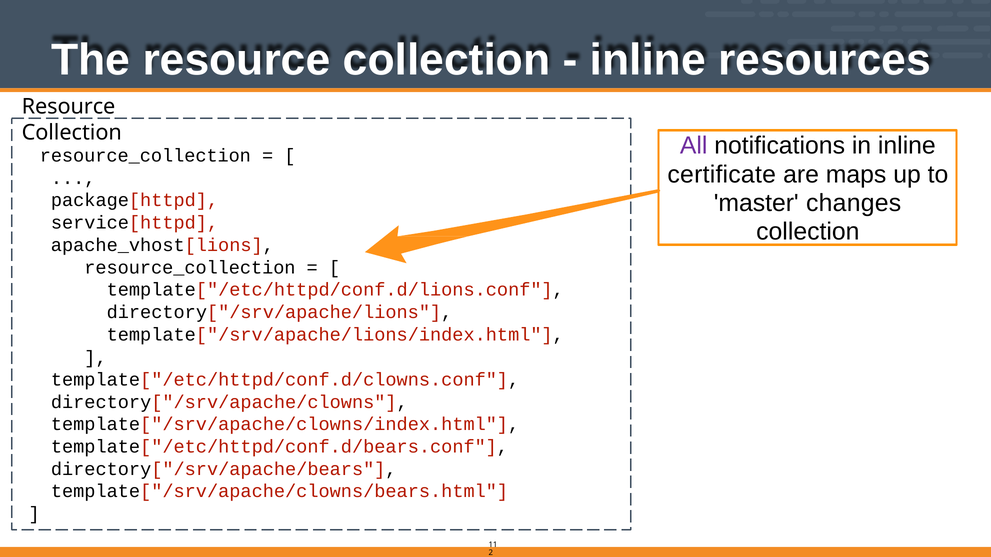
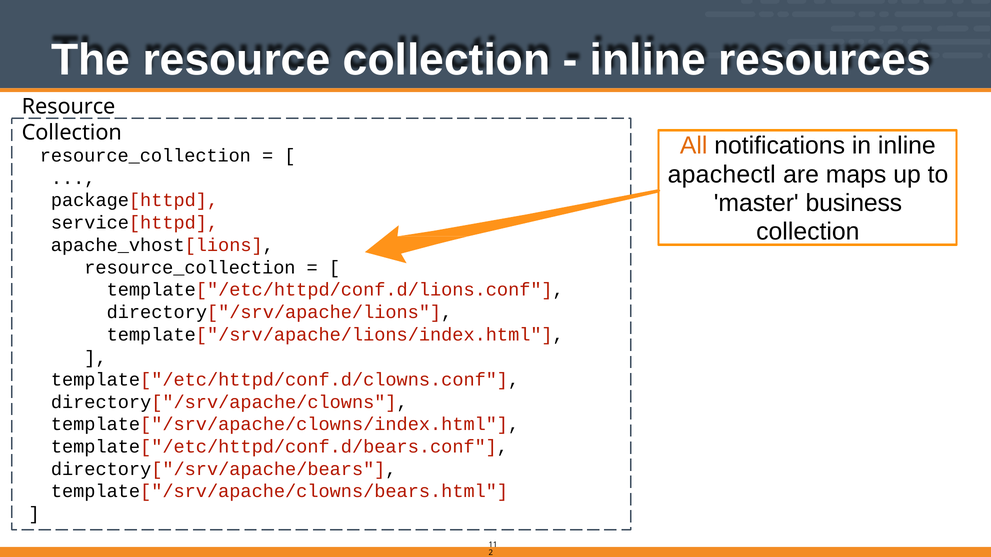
All colour: purple -> orange
certificate: certificate -> apachectl
changes: changes -> business
